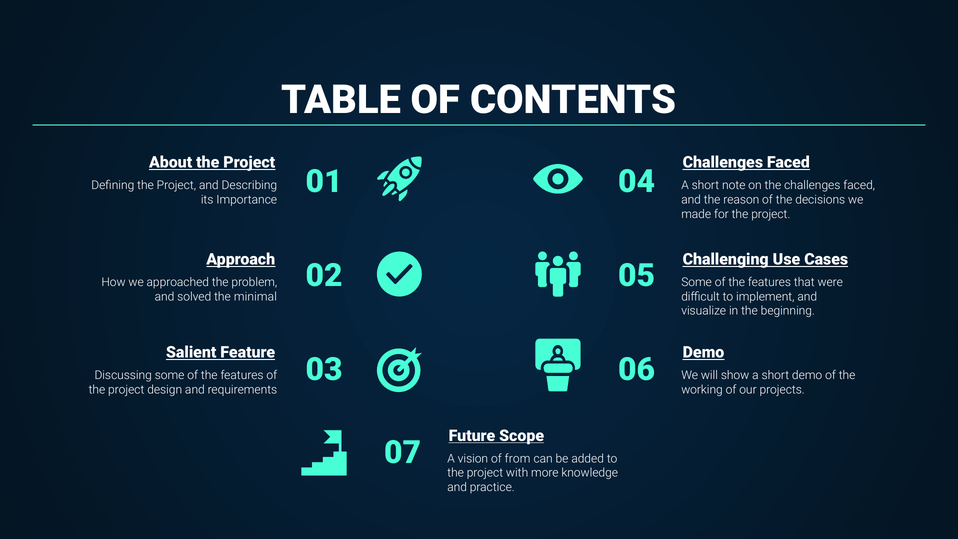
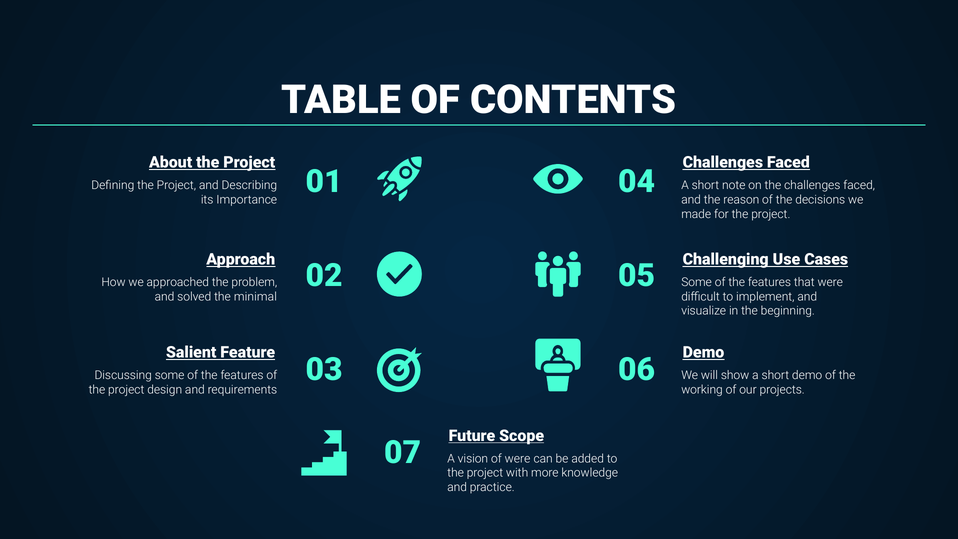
of from: from -> were
